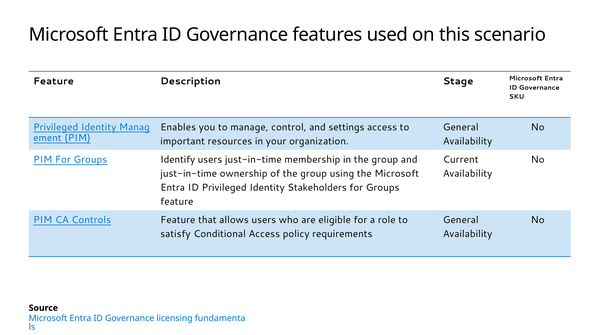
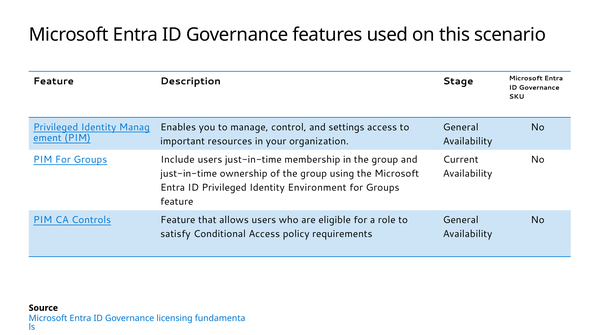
Identify: Identify -> Include
Stakeholders: Stakeholders -> Environment
